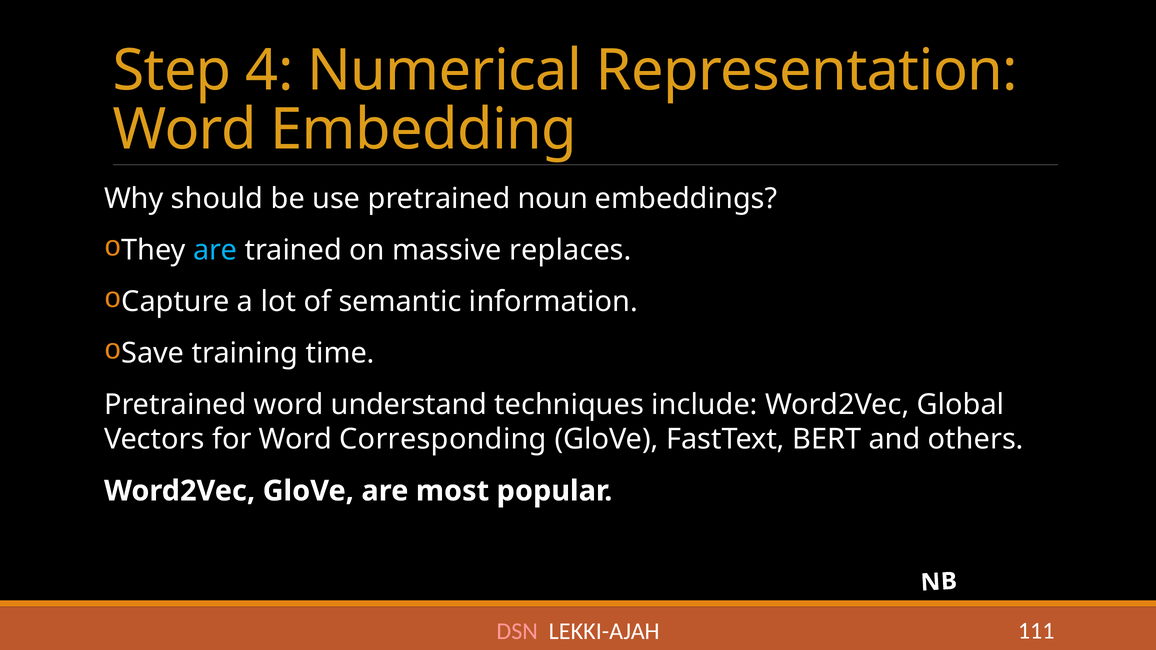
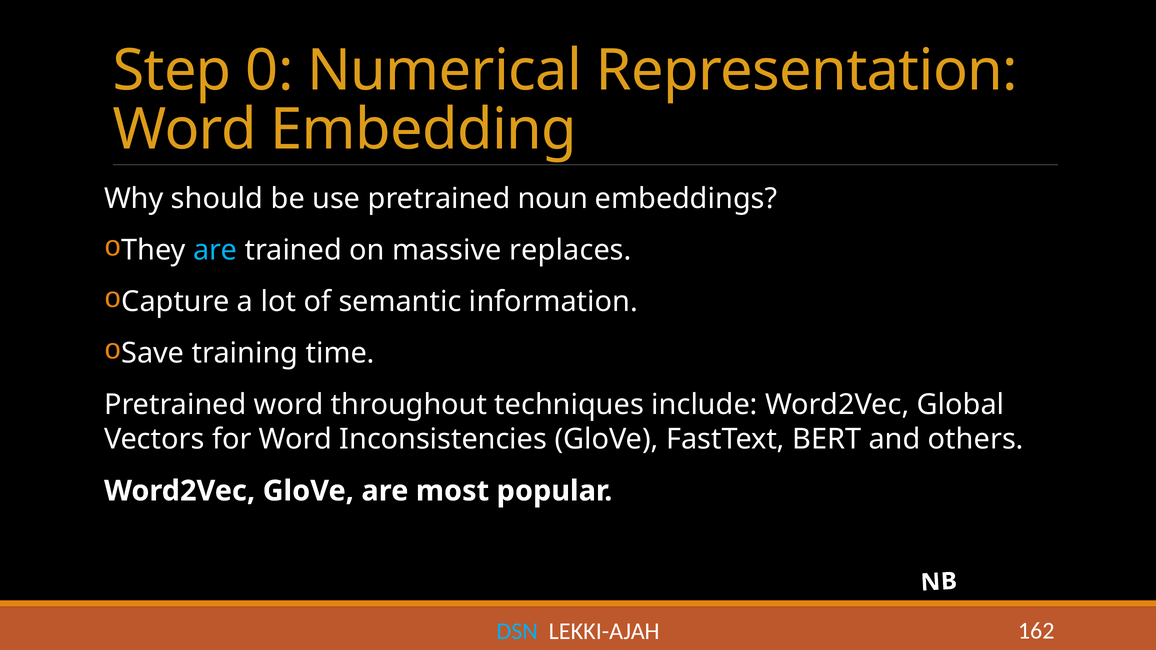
4: 4 -> 0
understand: understand -> throughout
Corresponding: Corresponding -> Inconsistencies
DSN colour: pink -> light blue
111: 111 -> 162
